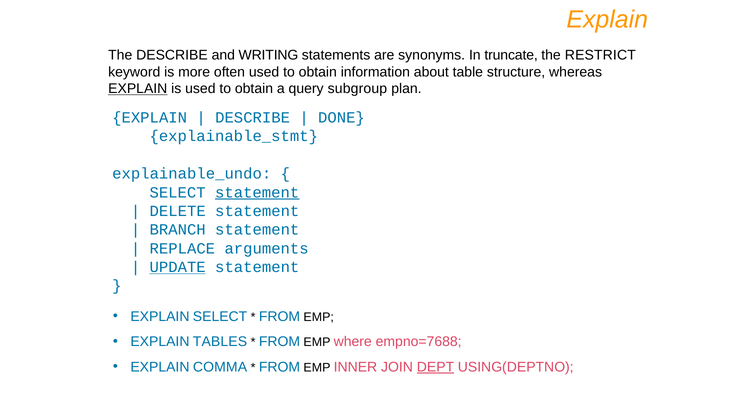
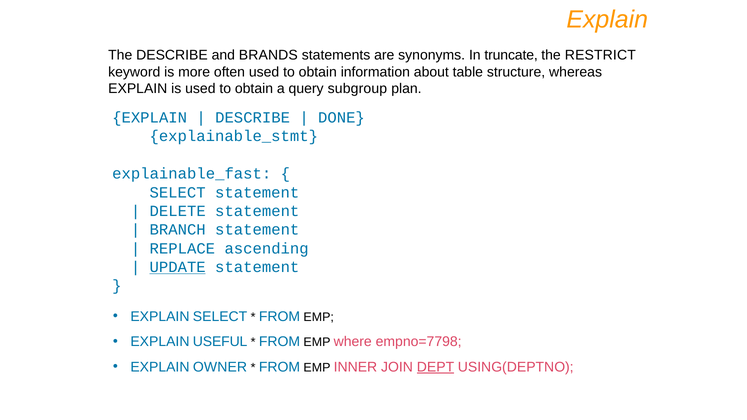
WRITING: WRITING -> BRANDS
EXPLAIN at (138, 89) underline: present -> none
explainable_undo: explainable_undo -> explainable_fast
statement at (257, 192) underline: present -> none
arguments: arguments -> ascending
TABLES: TABLES -> USEFUL
empno=7688: empno=7688 -> empno=7798
COMMA: COMMA -> OWNER
